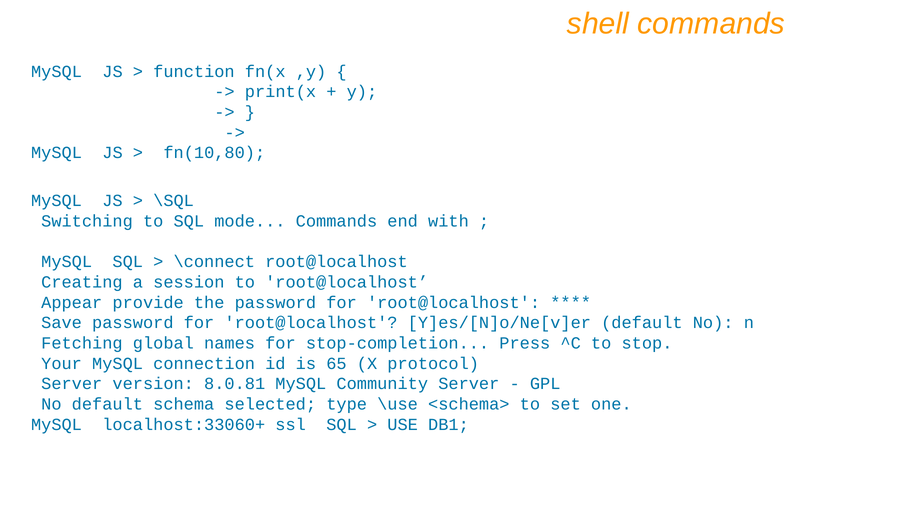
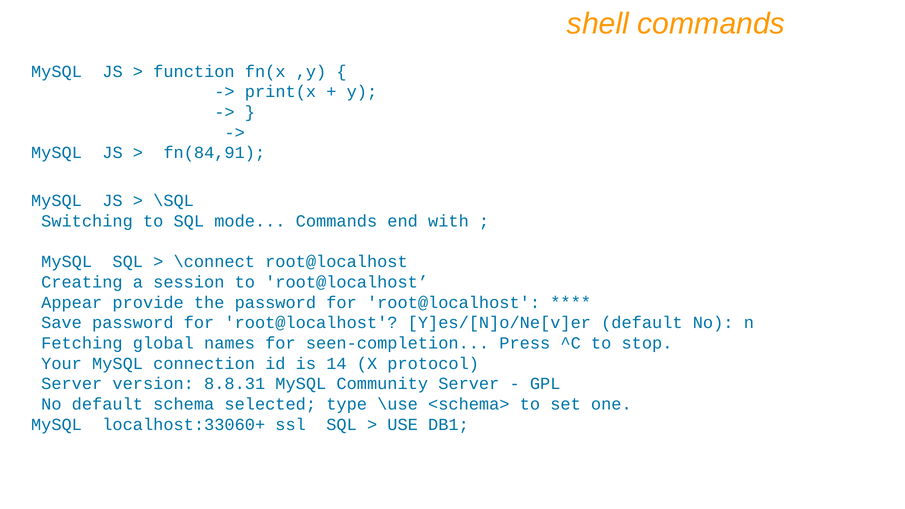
fn(10,80: fn(10,80 -> fn(84,91
stop-completion: stop-completion -> seen-completion
65: 65 -> 14
8.0.81: 8.0.81 -> 8.8.31
